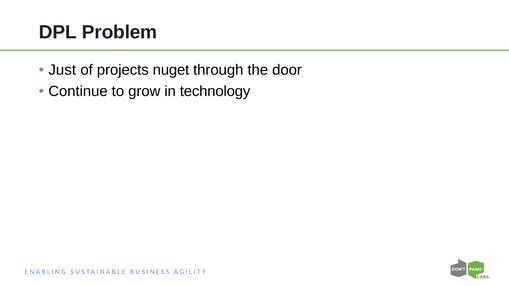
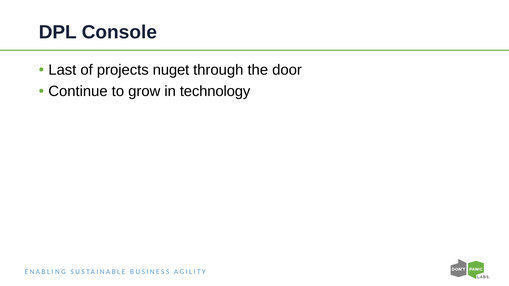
Problem: Problem -> Console
Just: Just -> Last
